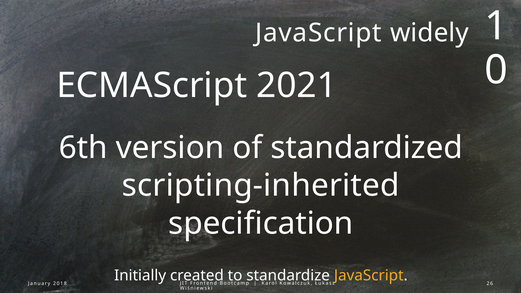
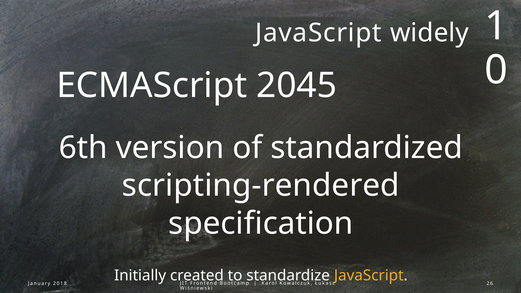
2021: 2021 -> 2045
scripting-inherited: scripting-inherited -> scripting-rendered
